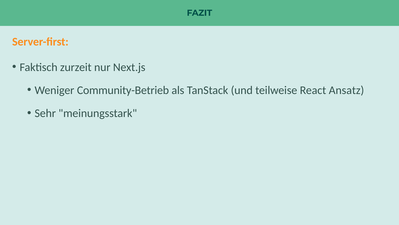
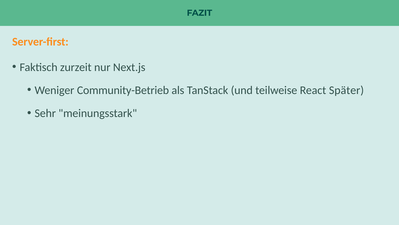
Ansatz: Ansatz -> Später
